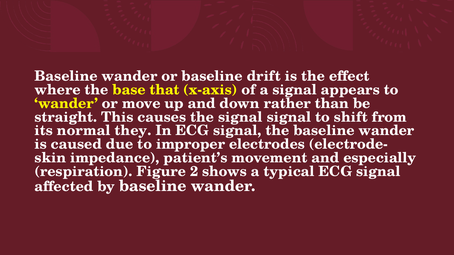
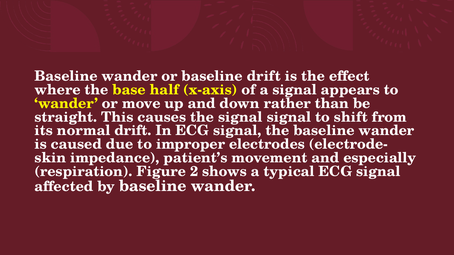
that: that -> half
normal they: they -> drift
